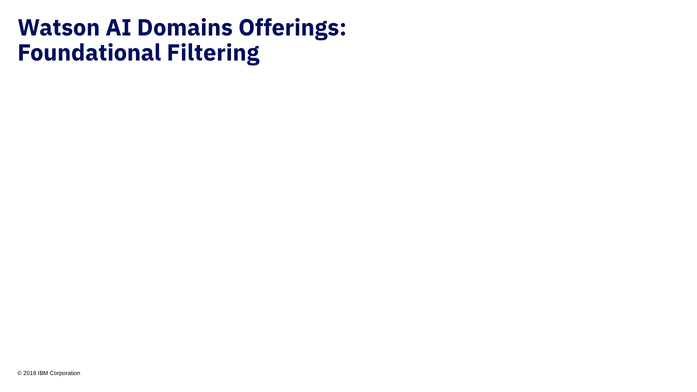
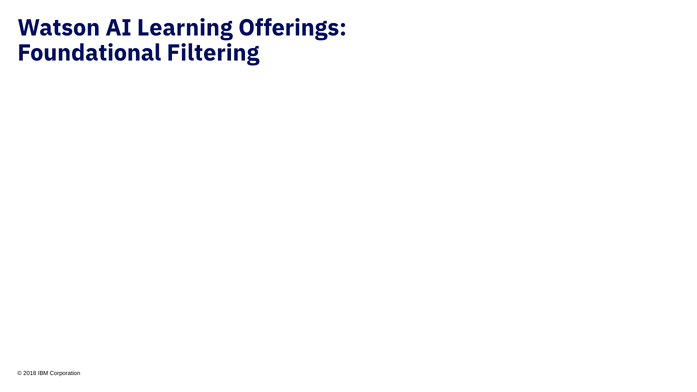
Domains: Domains -> Learning
